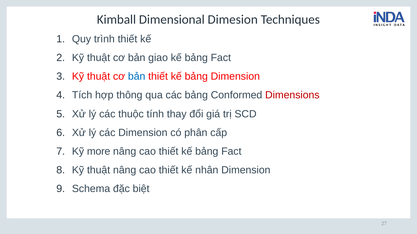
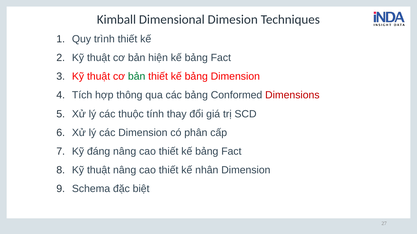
giao: giao -> hiện
bản at (137, 77) colour: blue -> green
more: more -> đáng
